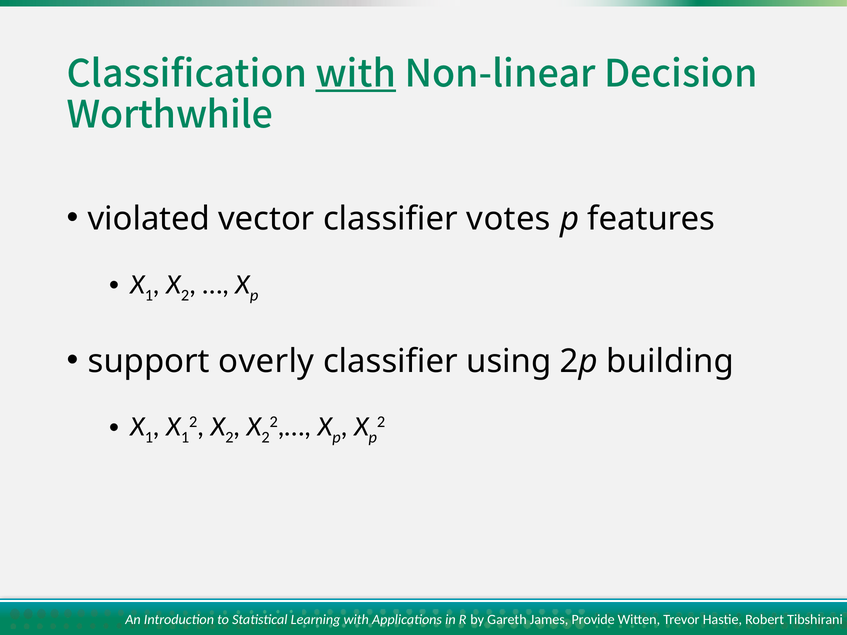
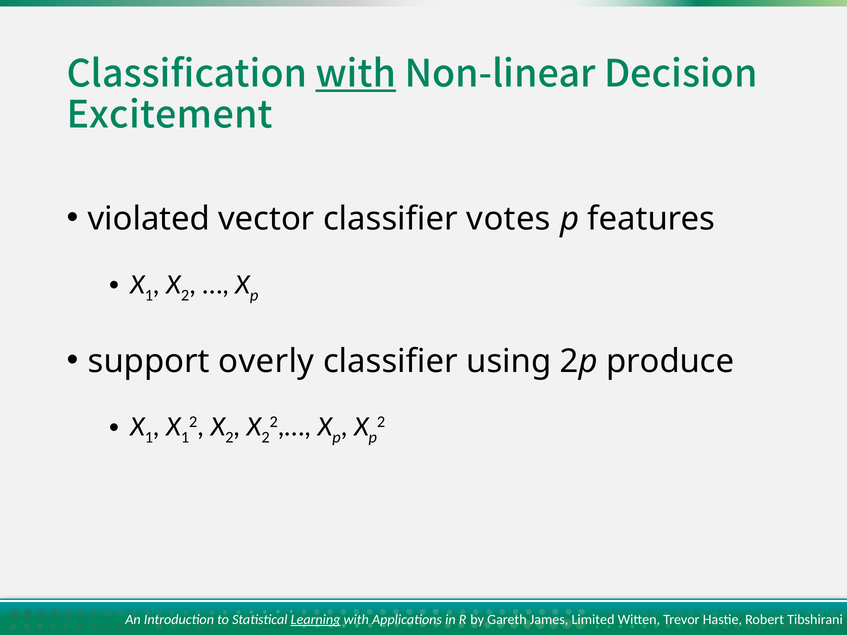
Worthwhile: Worthwhile -> Excitement
building: building -> produce
Learning underline: none -> present
Provide: Provide -> Limited
